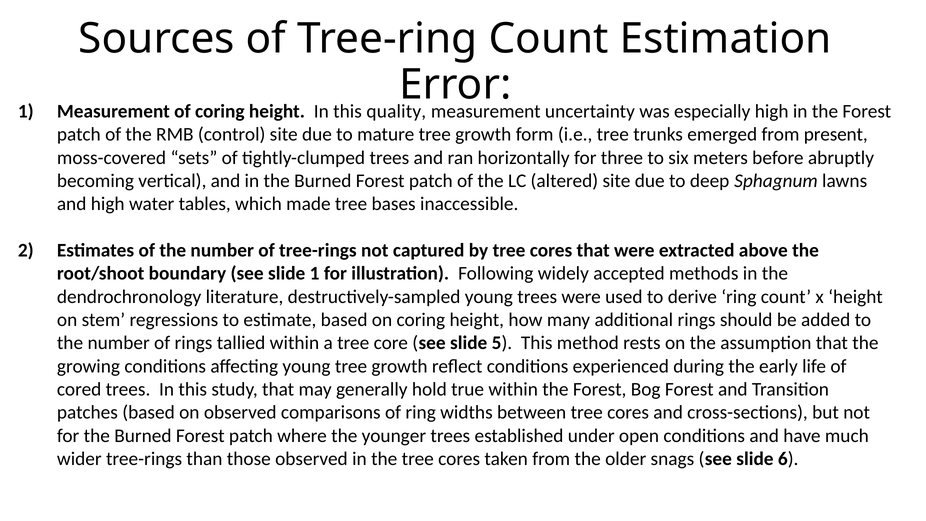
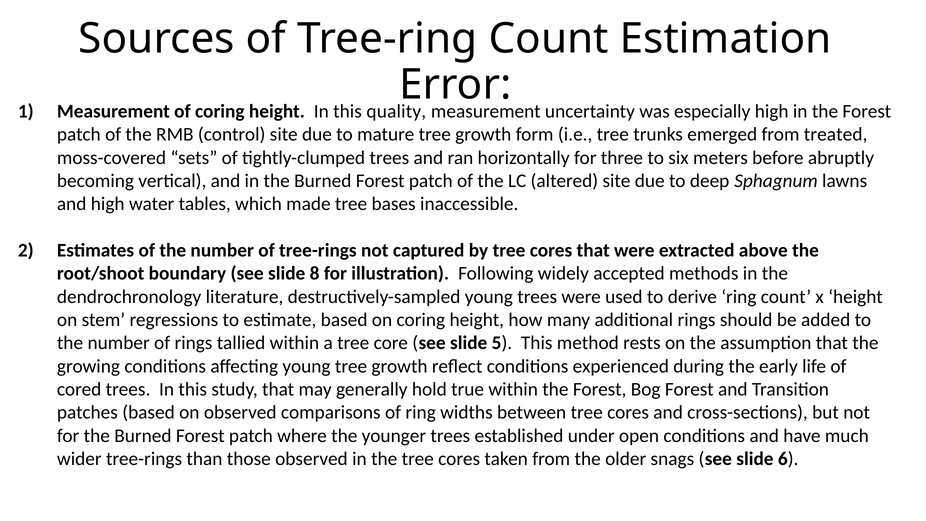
present: present -> treated
slide 1: 1 -> 8
